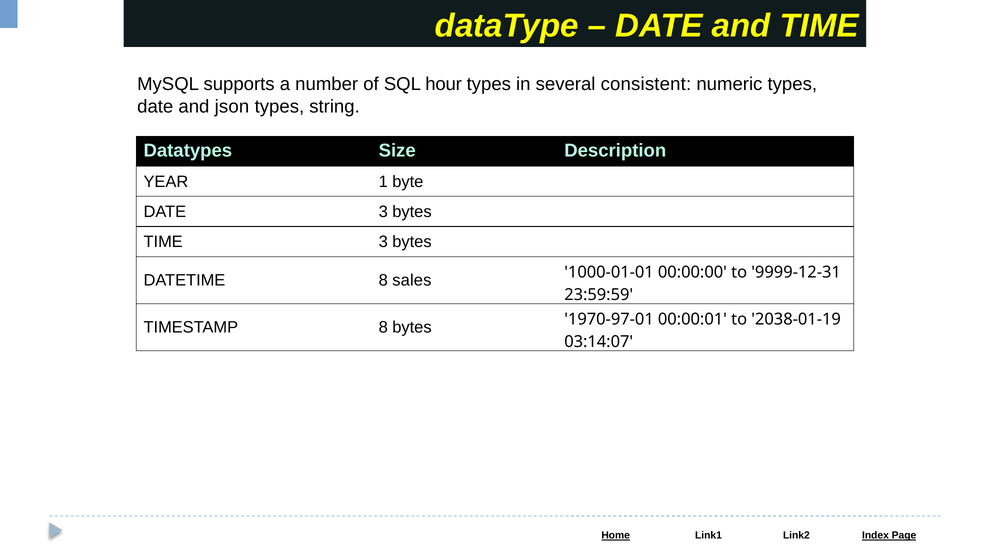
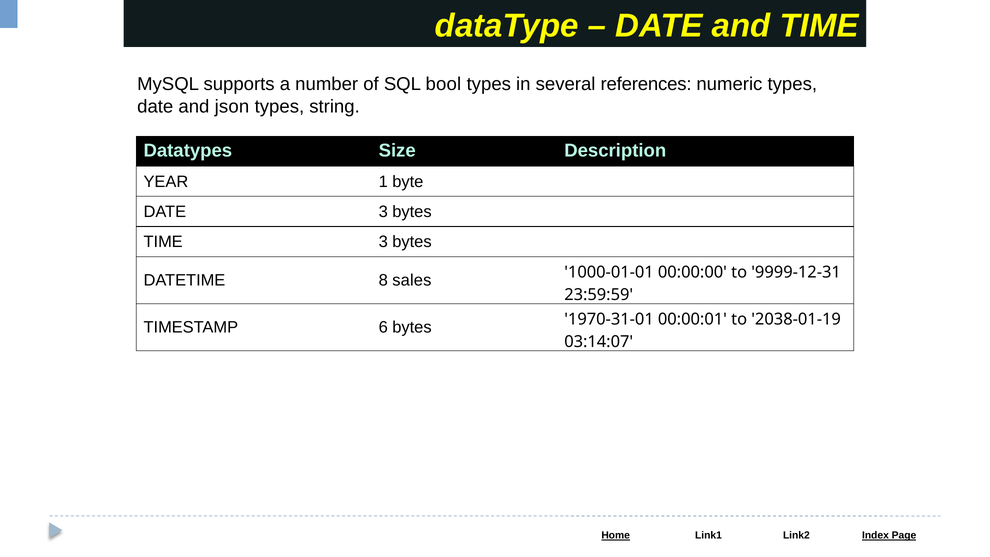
hour: hour -> bool
consistent: consistent -> references
TIMESTAMP 8: 8 -> 6
1970-97-01: 1970-97-01 -> 1970-31-01
